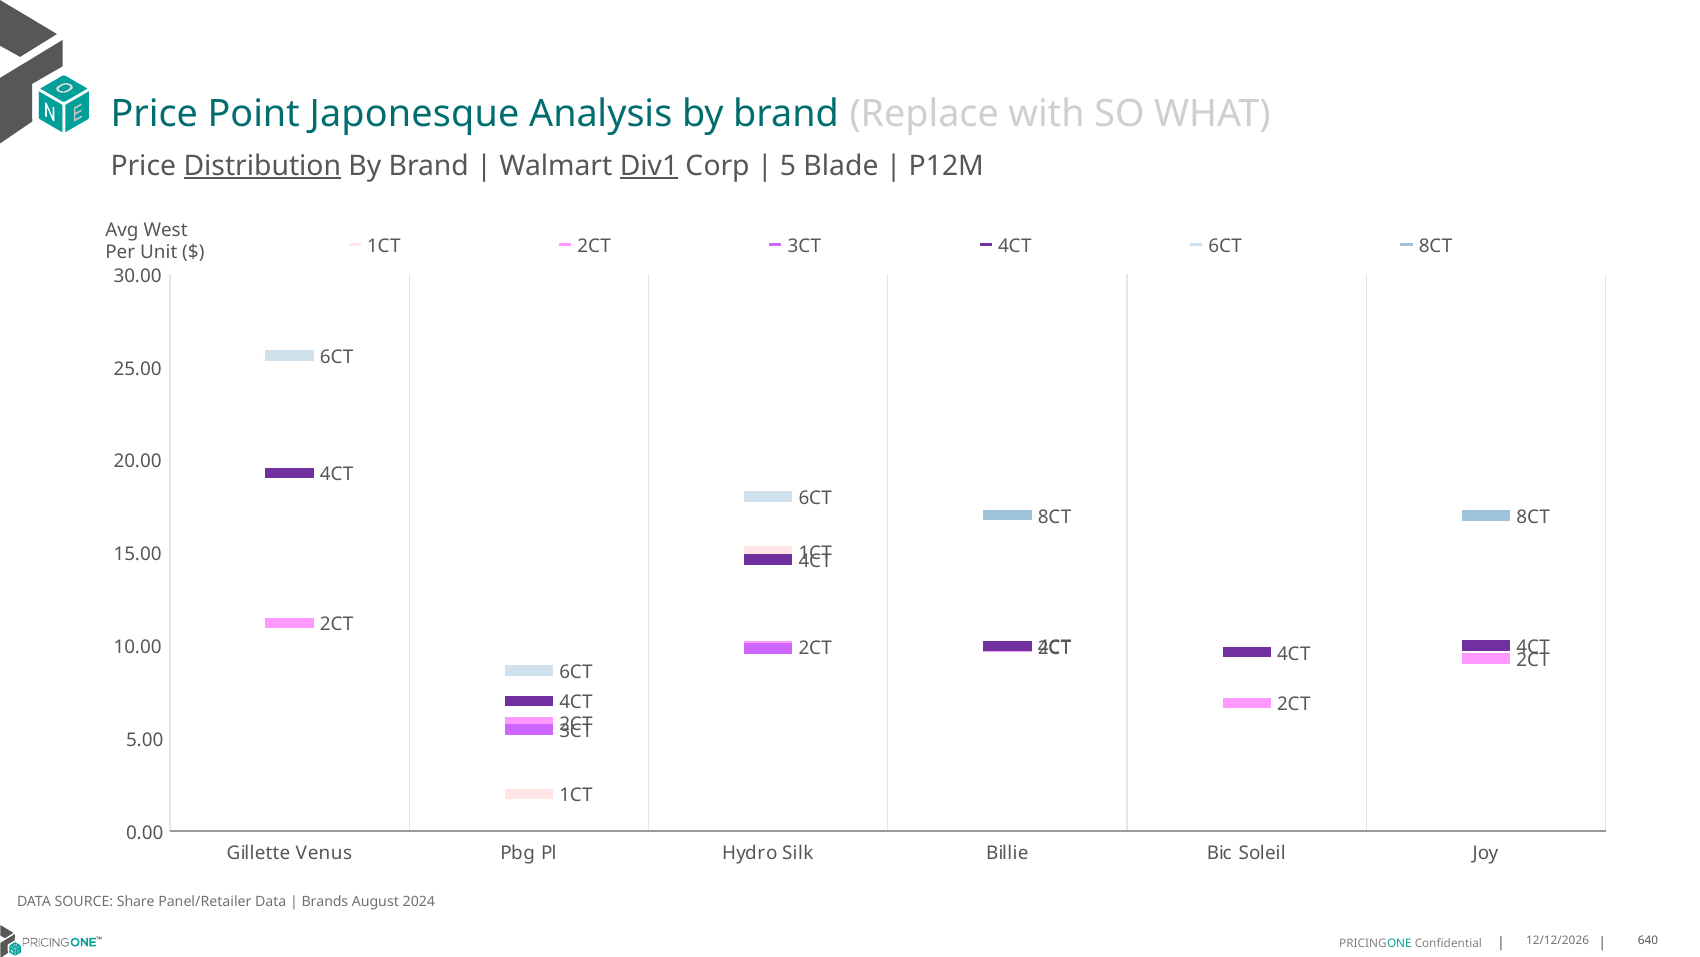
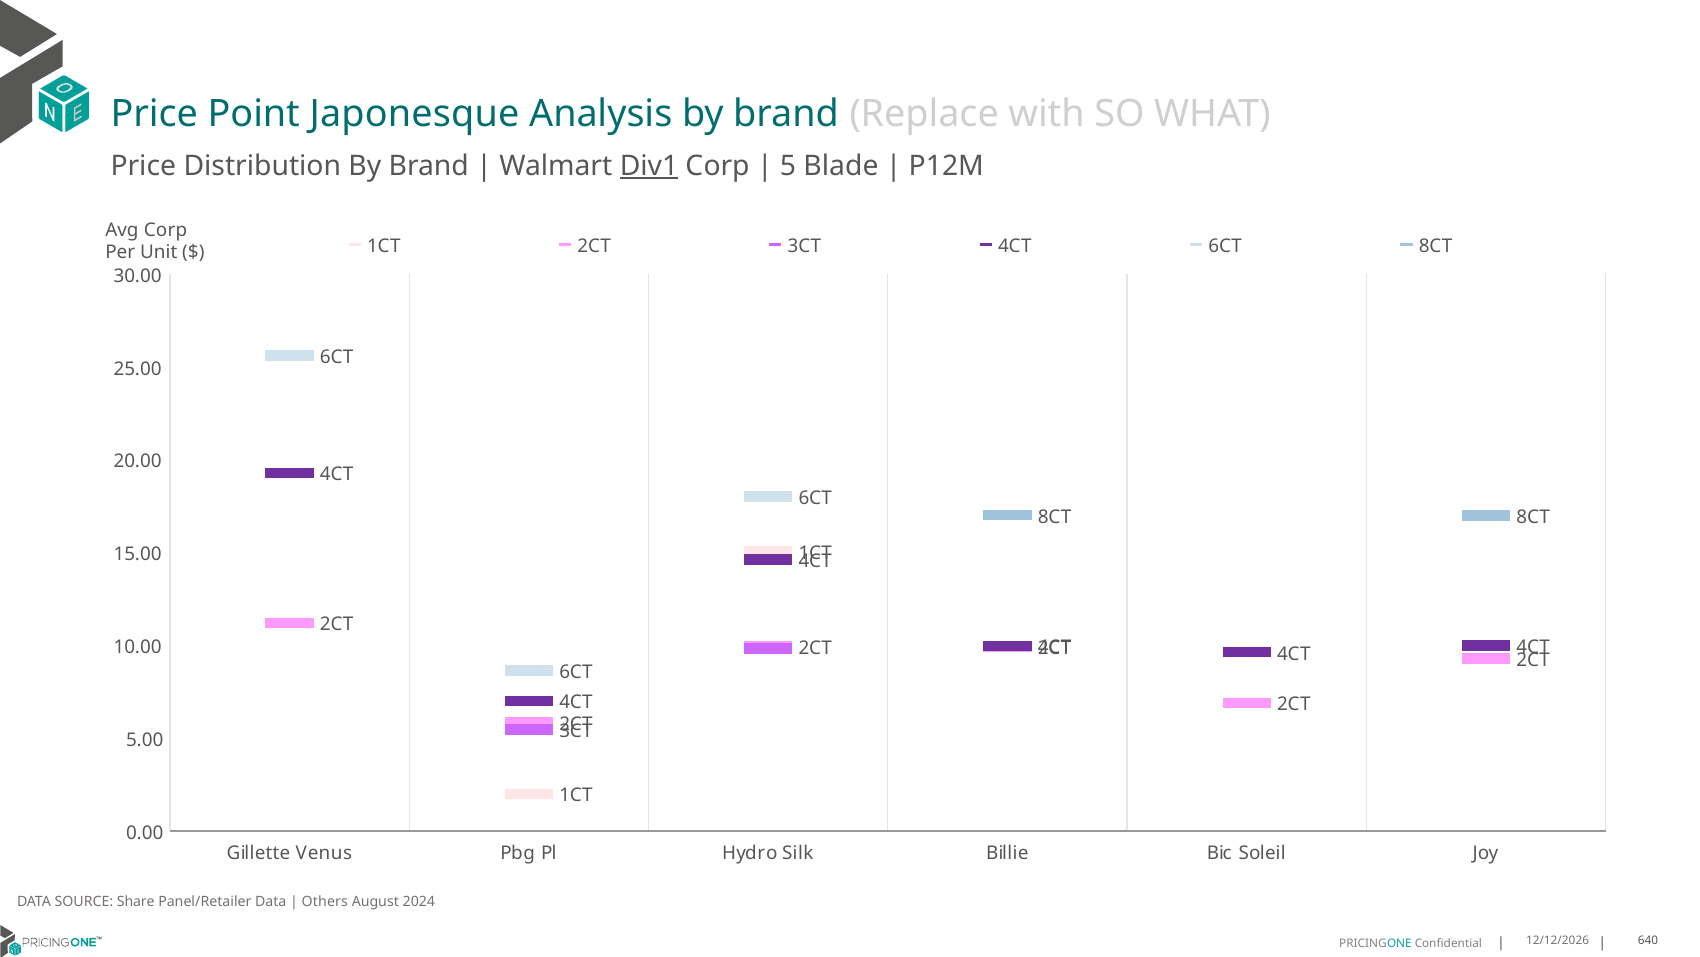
Distribution underline: present -> none
Avg West: West -> Corp
Brands: Brands -> Others
